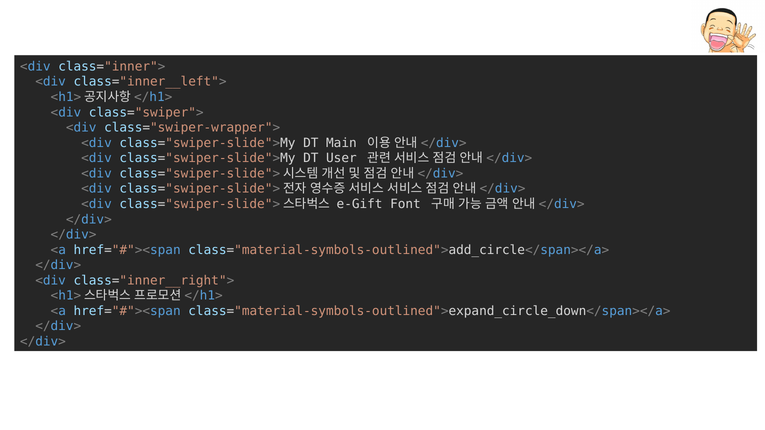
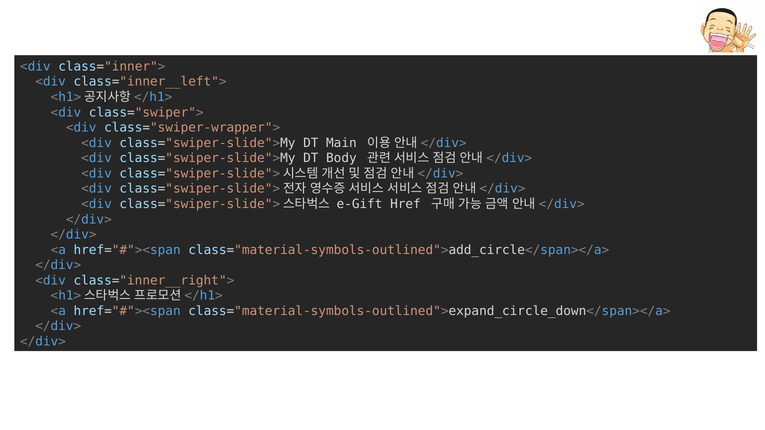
User: User -> Body
Font: Font -> Href
